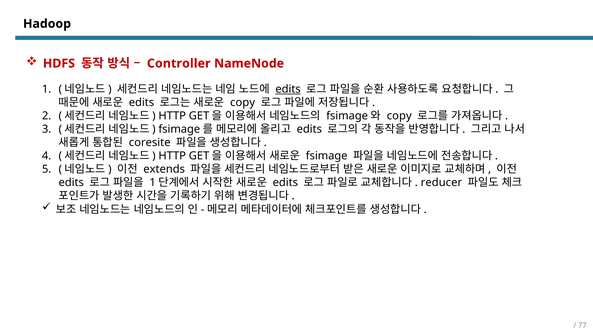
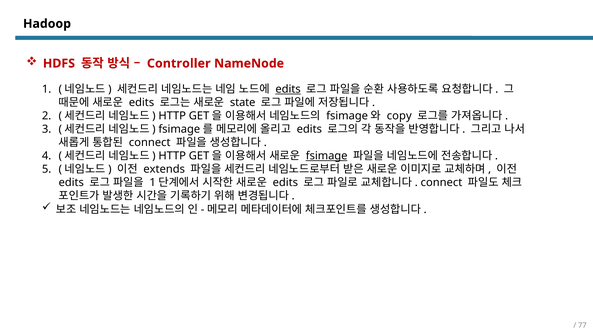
copy at (243, 102): copy -> state
coresite at (150, 142): coresite -> connect
fsimage underline: none -> present
reducer at (441, 182): reducer -> connect
